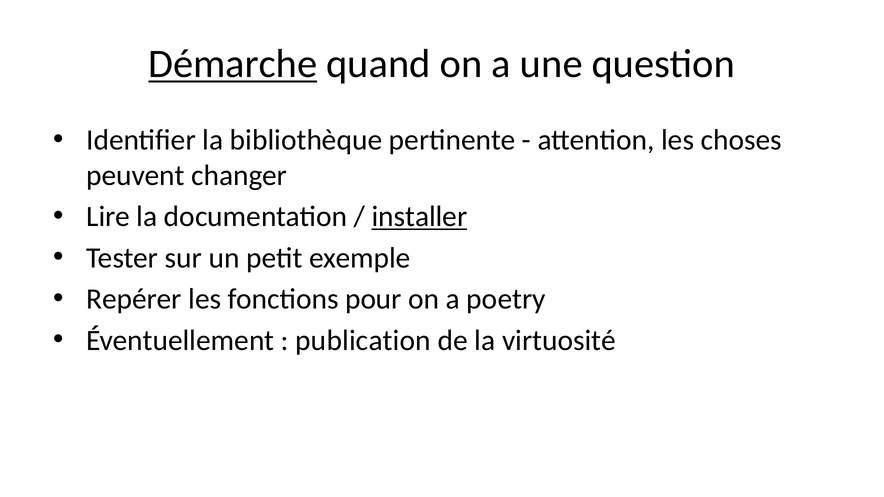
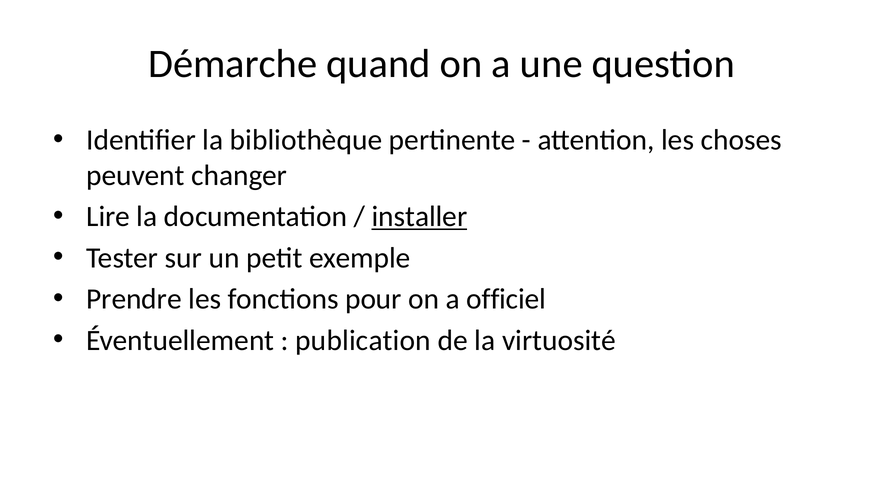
Démarche underline: present -> none
Repérer: Repérer -> Prendre
poetry: poetry -> officiel
